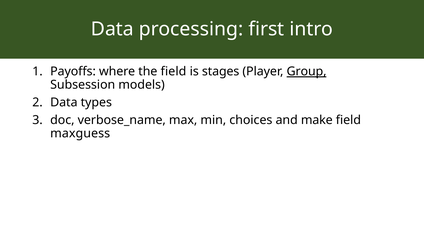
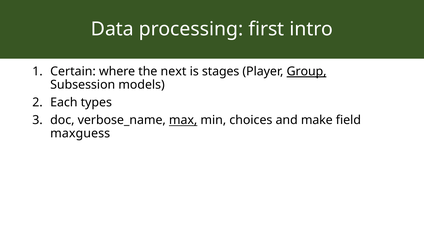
Payoffs: Payoffs -> Certain
the field: field -> next
Data at (64, 103): Data -> Each
max underline: none -> present
